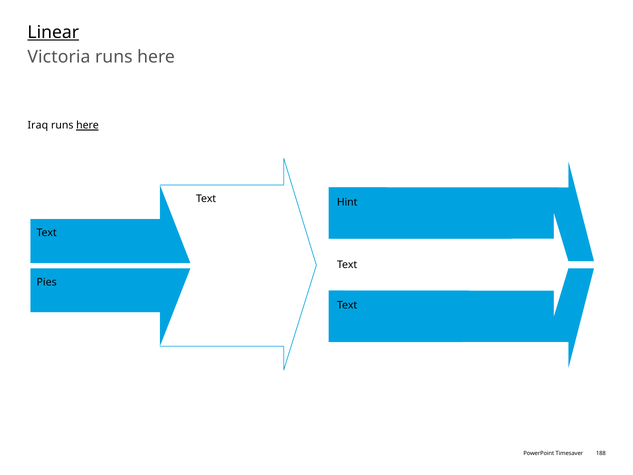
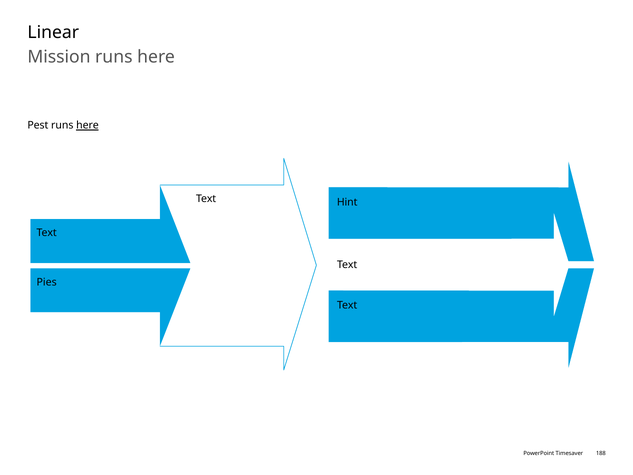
Linear underline: present -> none
Victoria: Victoria -> Mission
Iraq: Iraq -> Pest
